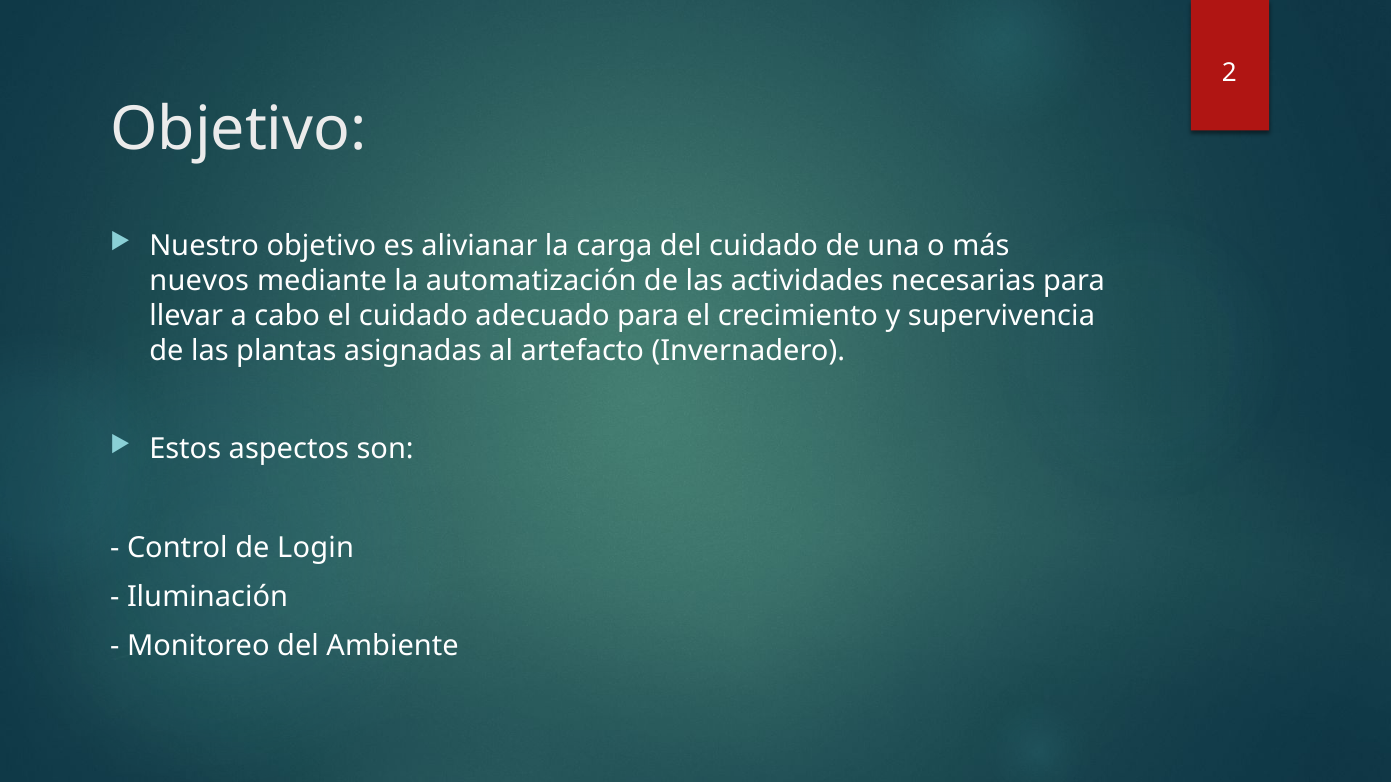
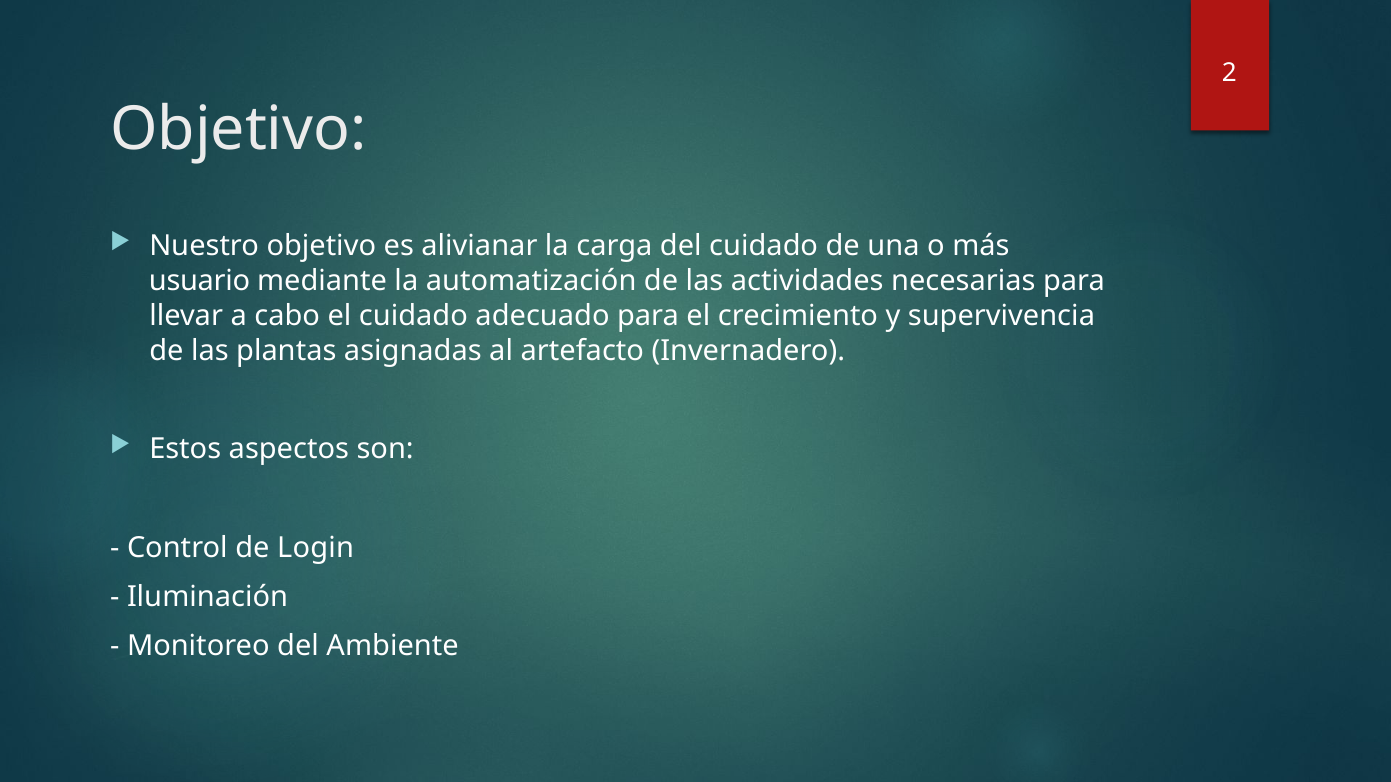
nuevos: nuevos -> usuario
